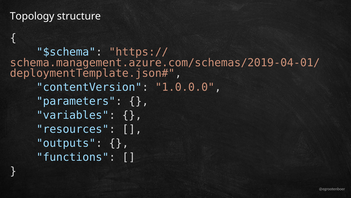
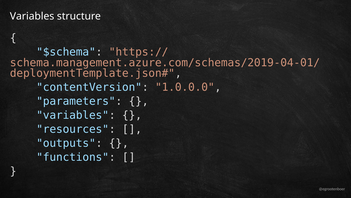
Topology at (32, 16): Topology -> Variables
